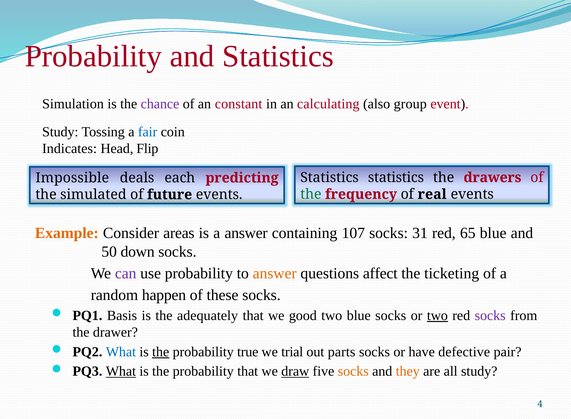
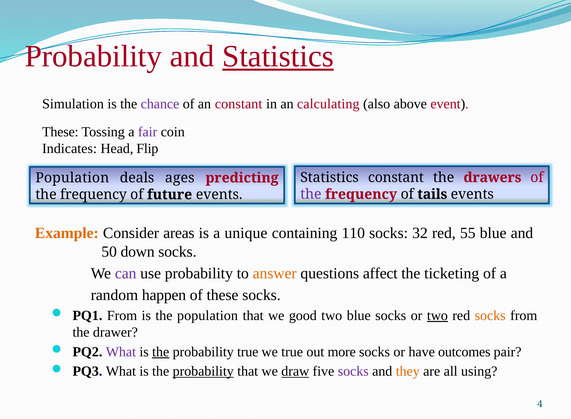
Statistics at (278, 56) underline: none -> present
group: group -> above
Study at (60, 132): Study -> These
fair colour: blue -> purple
Statistics statistics: statistics -> constant
Impossible at (72, 178): Impossible -> Population
each: each -> ages
the at (311, 194) colour: green -> purple
real: real -> tails
simulated at (93, 194): simulated -> frequency
a answer: answer -> unique
107: 107 -> 110
31: 31 -> 32
65: 65 -> 55
PQ1 Basis: Basis -> From
the adequately: adequately -> population
socks at (490, 315) colour: purple -> orange
What at (121, 351) colour: blue -> purple
we trial: trial -> true
parts: parts -> more
defective: defective -> outcomes
What at (121, 371) underline: present -> none
probability at (203, 371) underline: none -> present
socks at (353, 371) colour: orange -> purple
all study: study -> using
